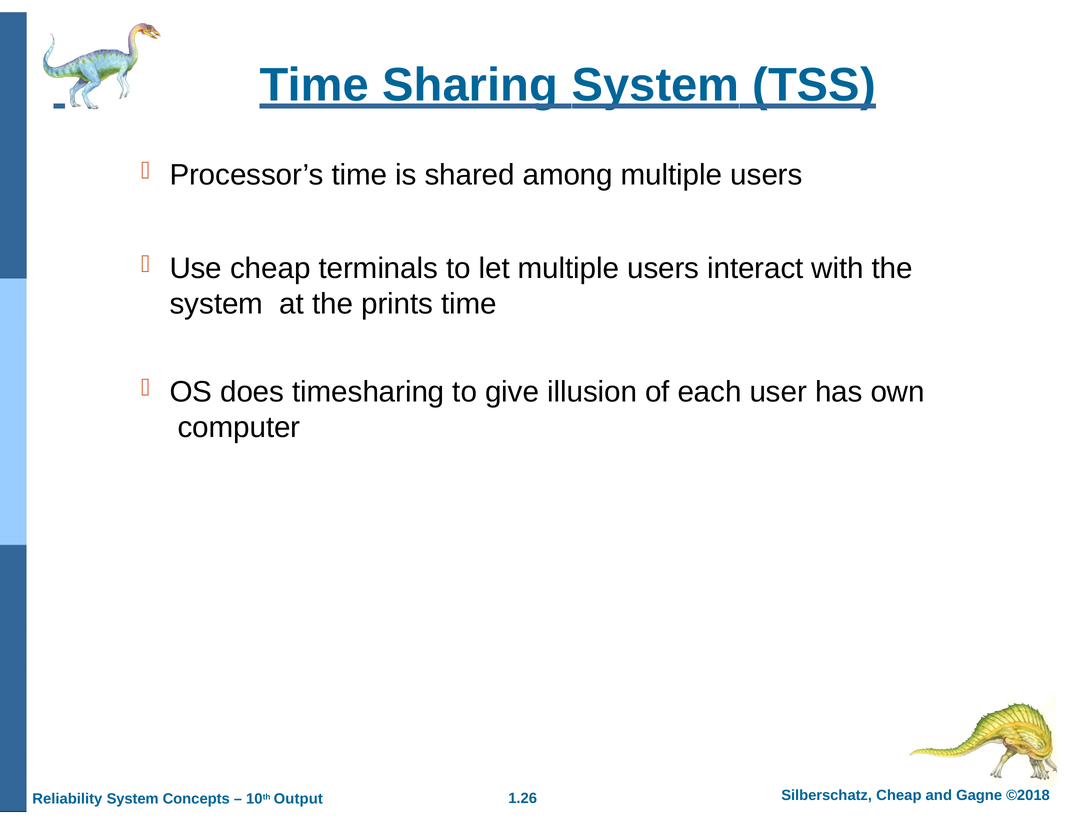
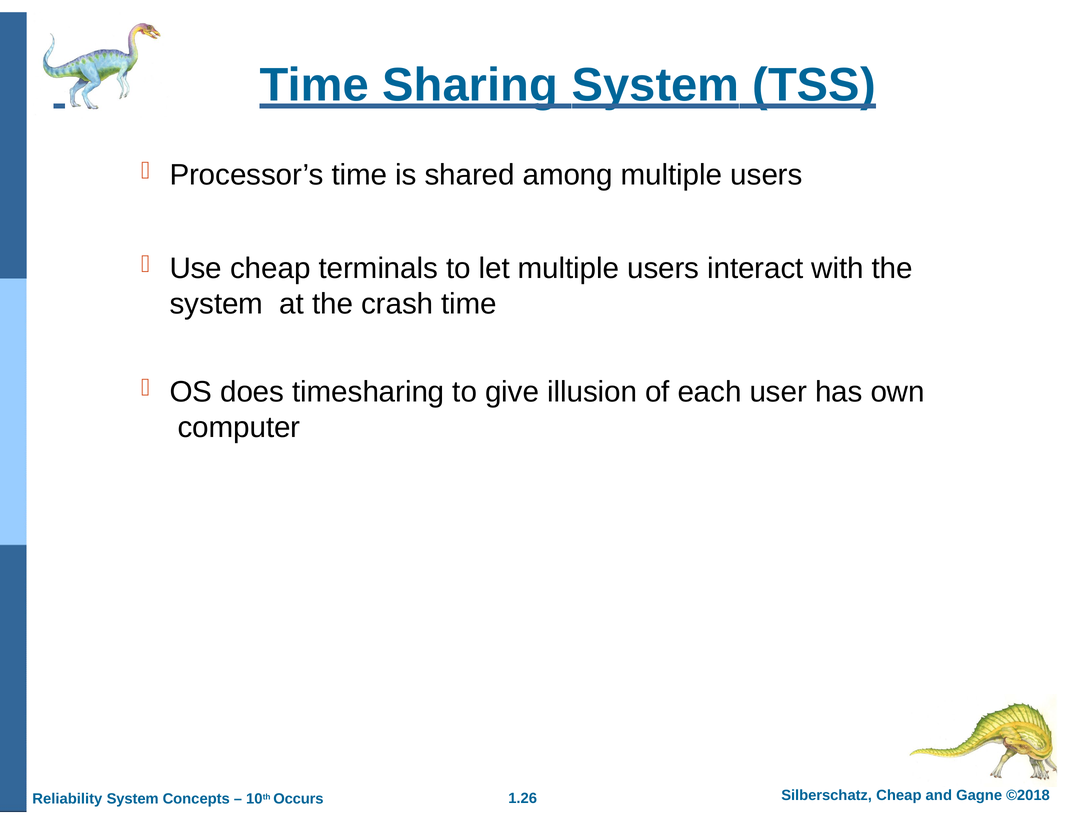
prints: prints -> crash
Output: Output -> Occurs
